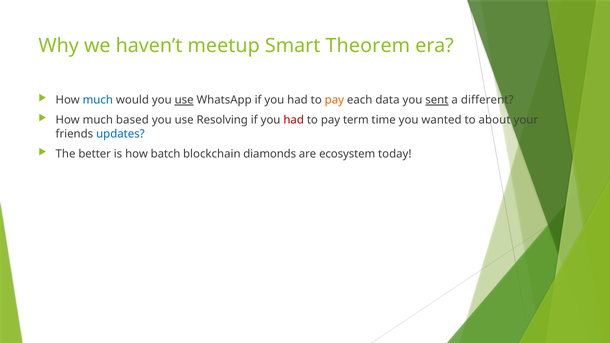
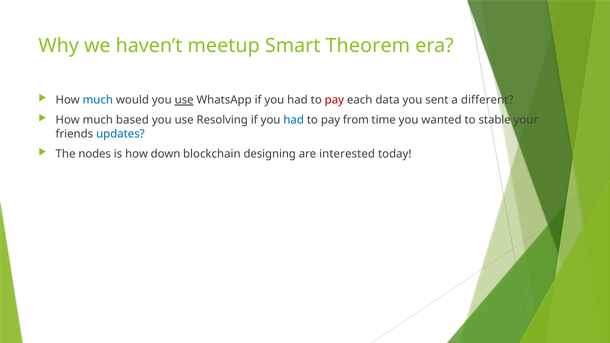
pay at (334, 100) colour: orange -> red
sent underline: present -> none
had at (294, 120) colour: red -> blue
term: term -> from
about: about -> stable
better: better -> nodes
batch: batch -> down
diamonds: diamonds -> designing
ecosystem: ecosystem -> interested
